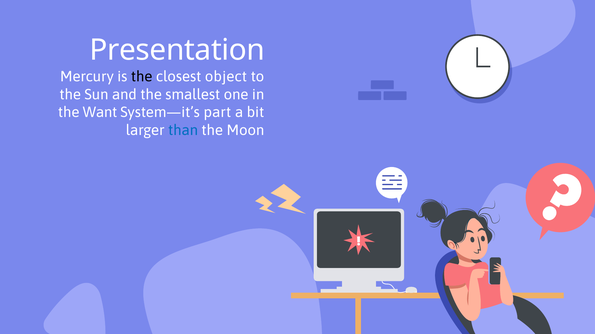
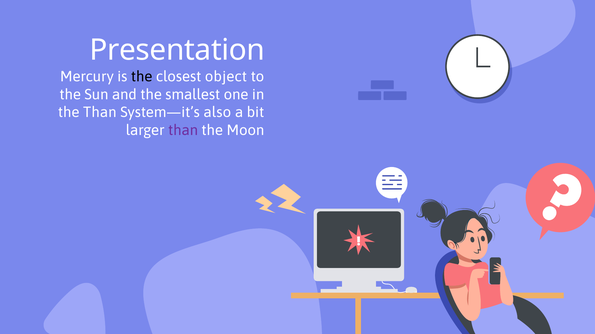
the Want: Want -> Than
part: part -> also
than at (183, 130) colour: blue -> purple
